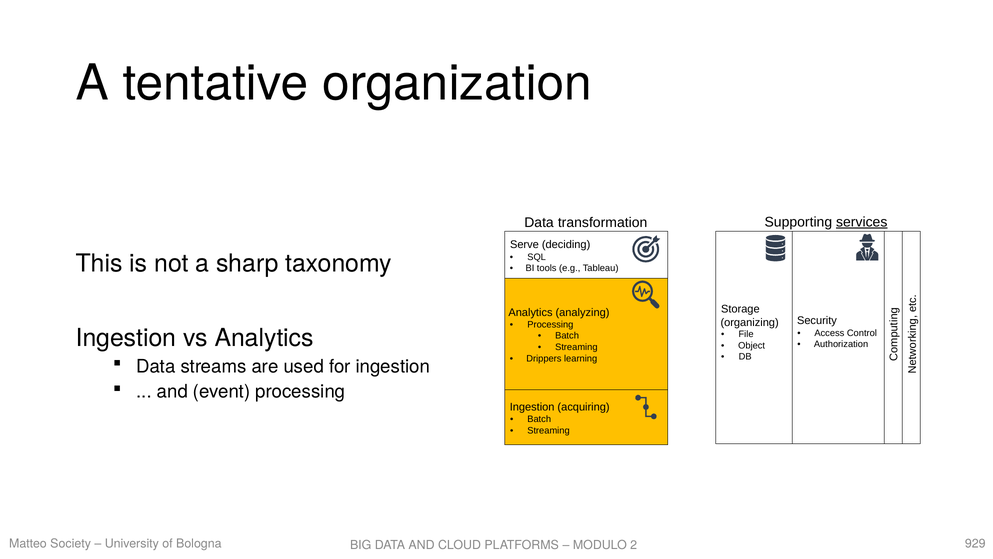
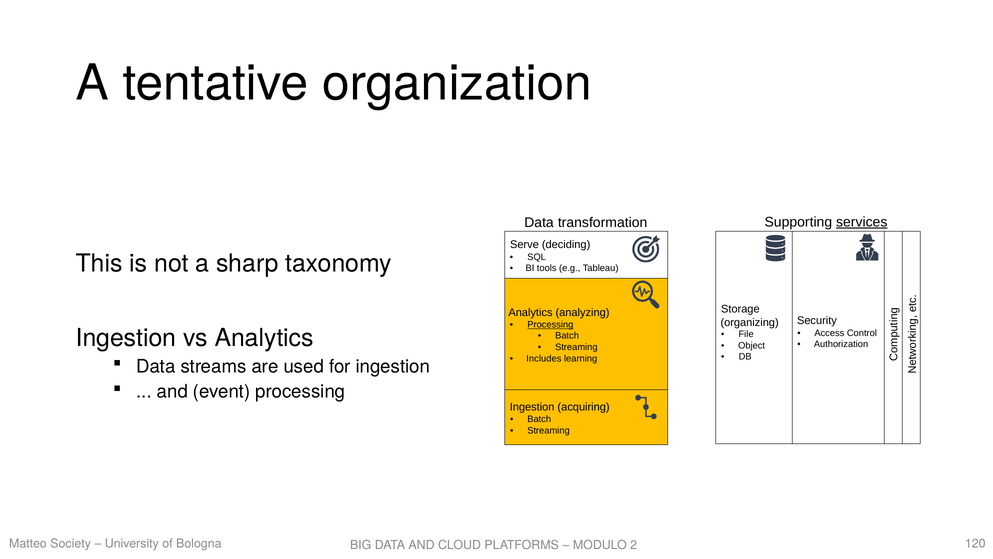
Processing at (550, 325) underline: none -> present
Drippers: Drippers -> Includes
929: 929 -> 120
